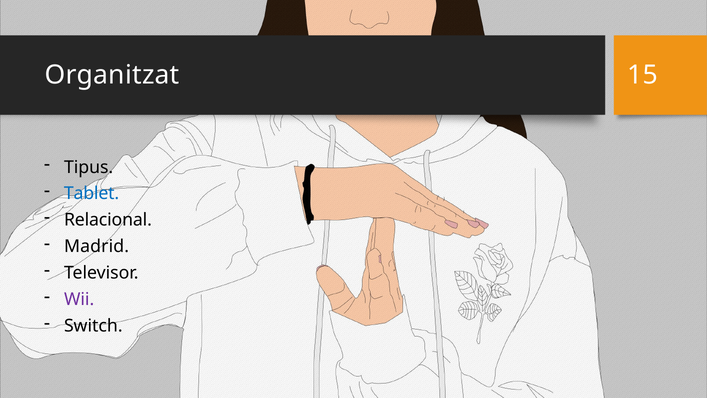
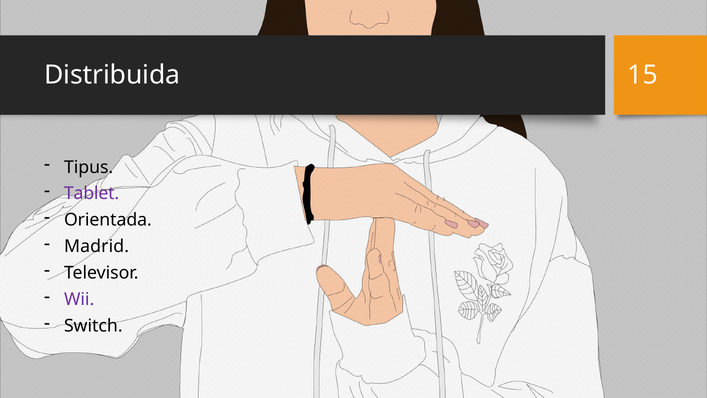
Organitzat: Organitzat -> Distribuida
Tablet colour: blue -> purple
Relacional: Relacional -> Orientada
